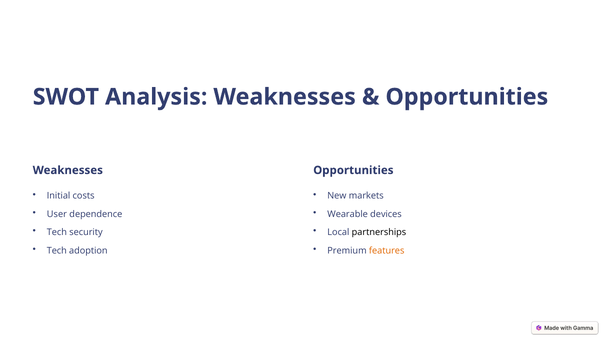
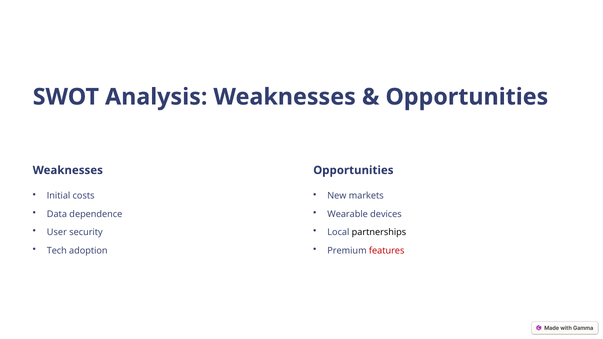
User: User -> Data
Tech at (57, 233): Tech -> User
features colour: orange -> red
